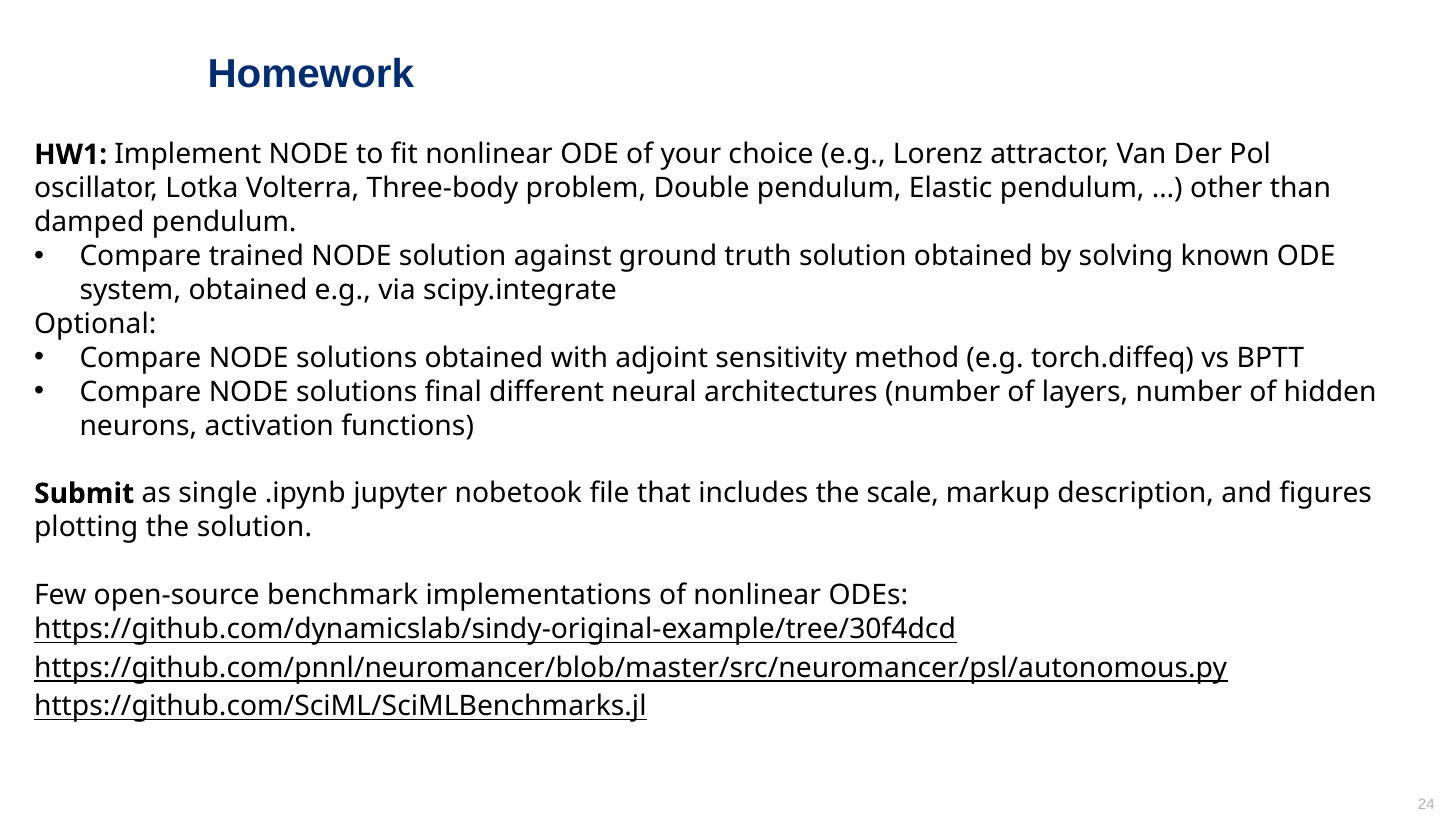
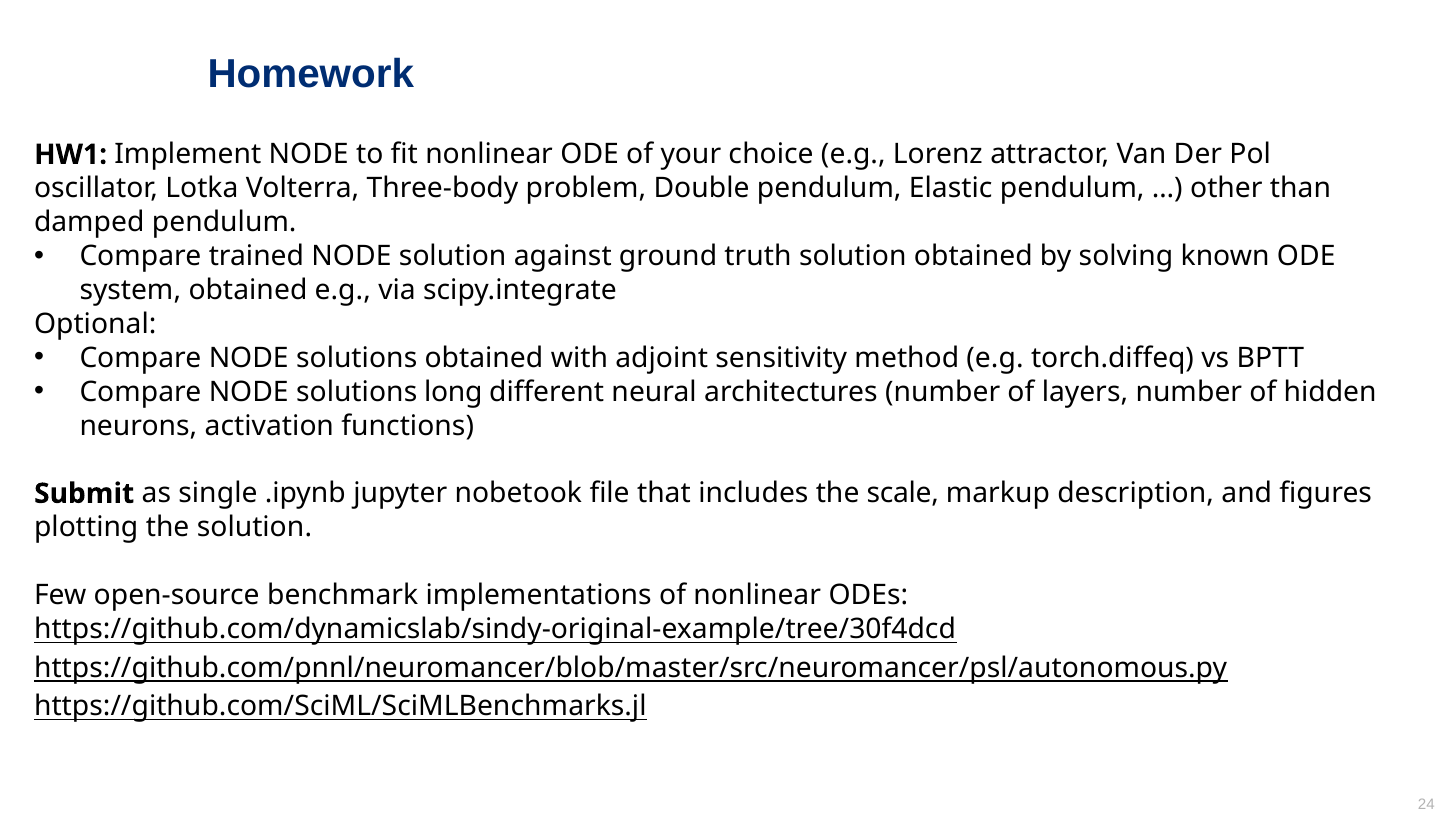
final: final -> long
